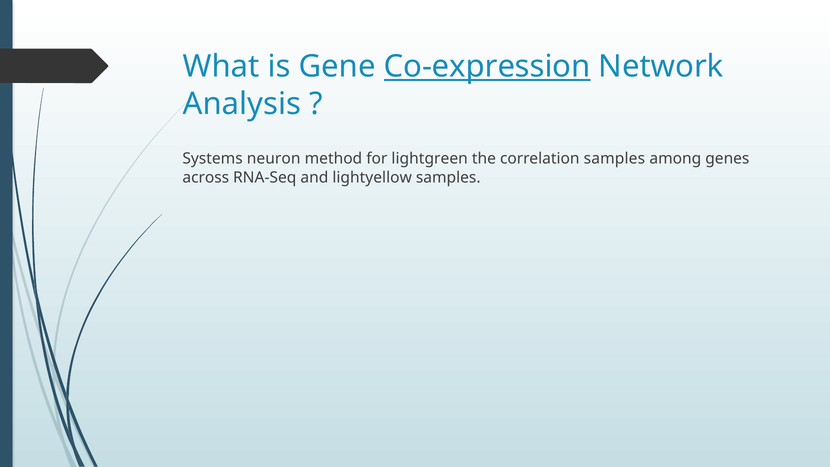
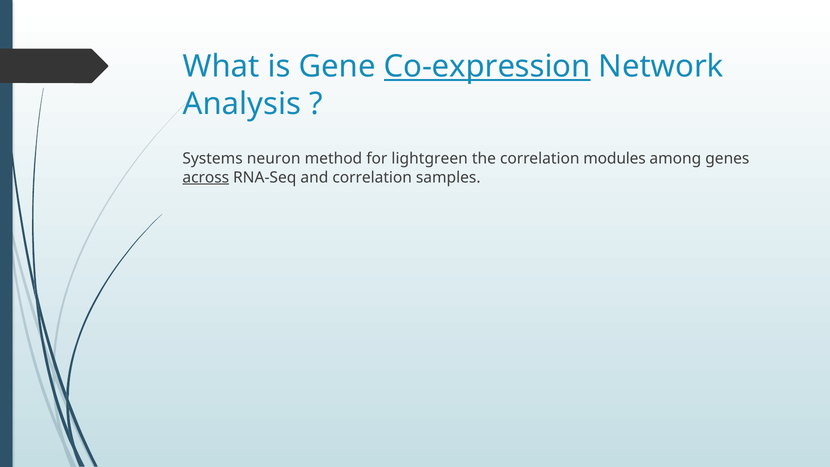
correlation samples: samples -> modules
across underline: none -> present
and lightyellow: lightyellow -> correlation
